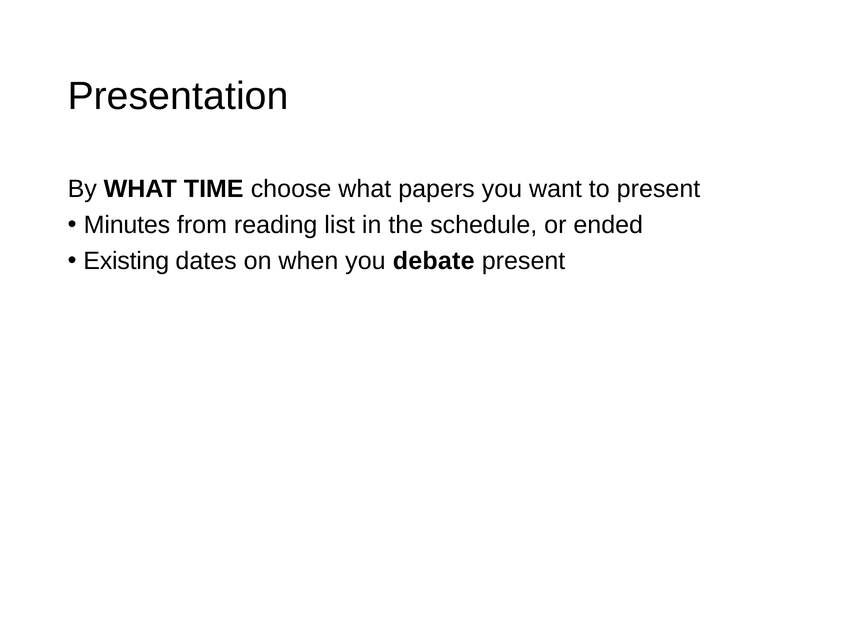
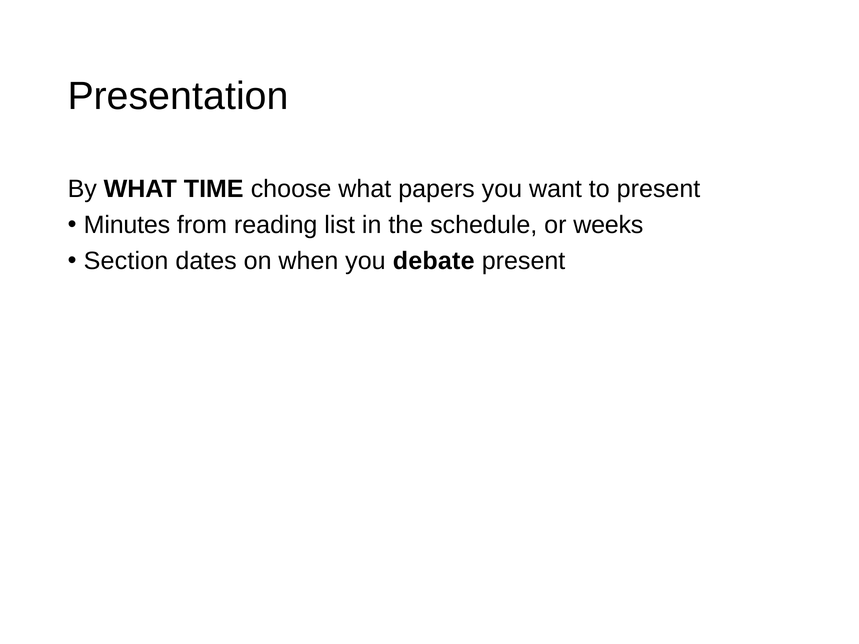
ended: ended -> weeks
Existing: Existing -> Section
